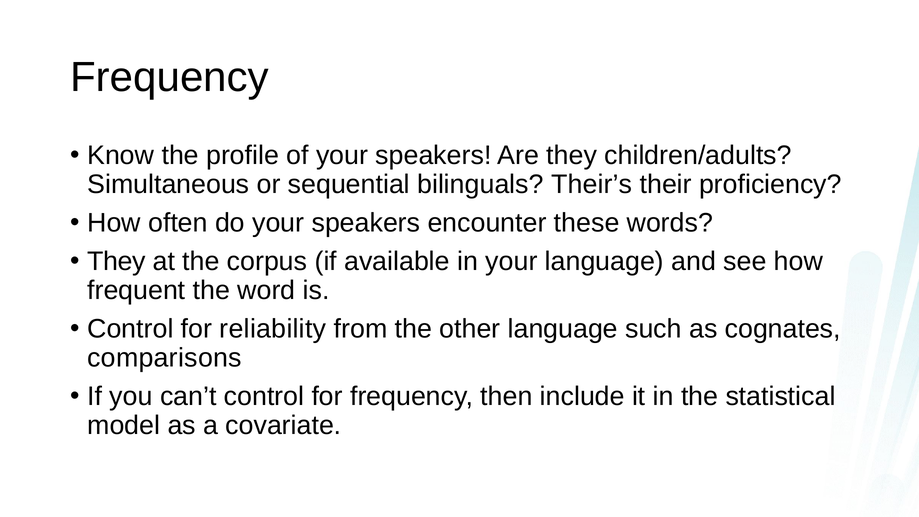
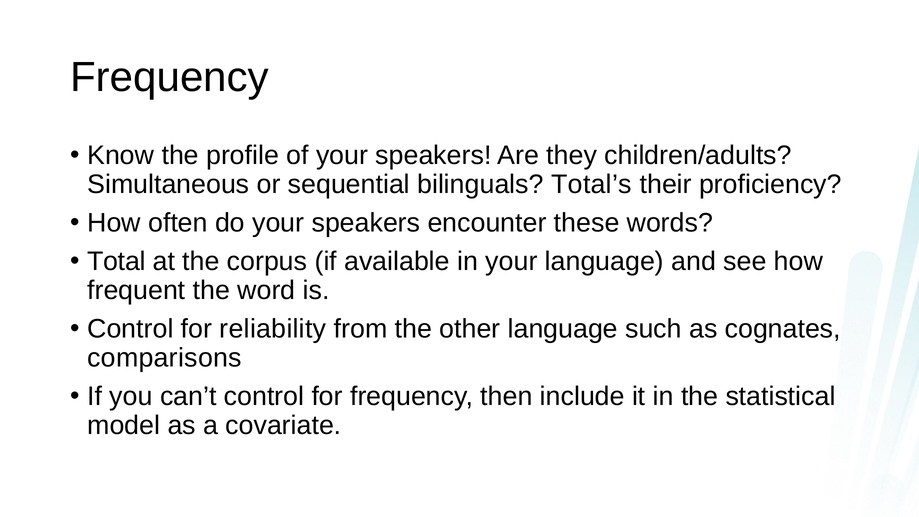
Their’s: Their’s -> Total’s
They at (116, 261): They -> Total
